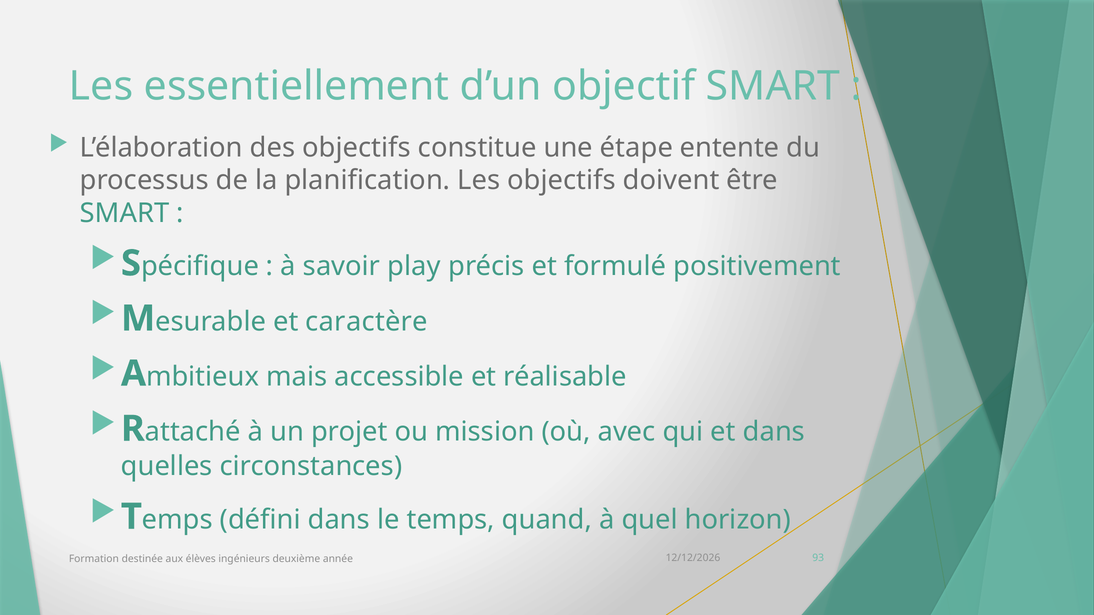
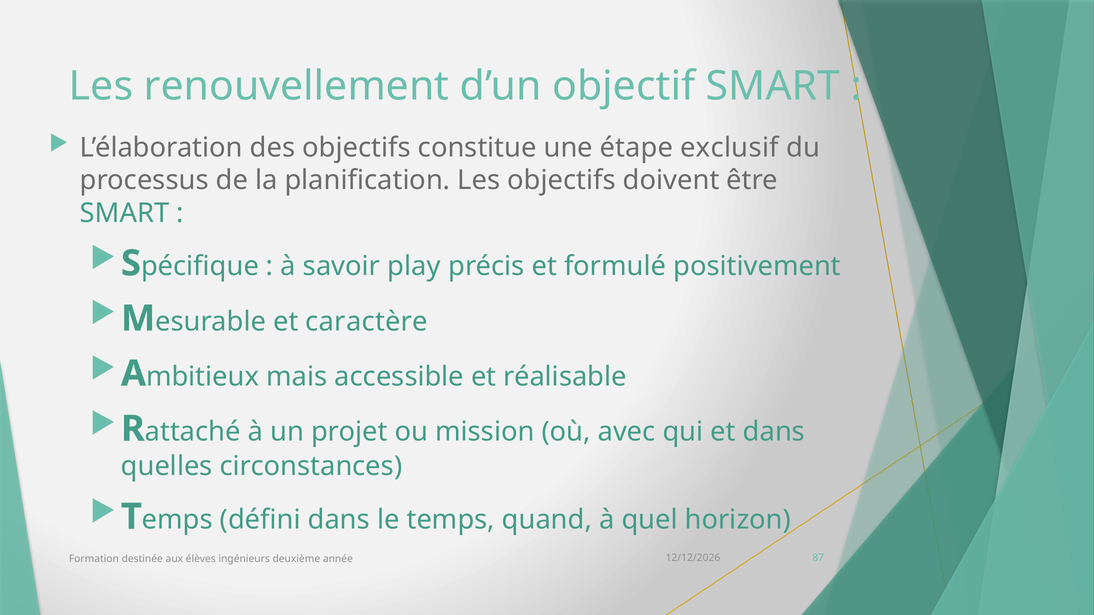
essentiellement: essentiellement -> renouvellement
entente: entente -> exclusif
93: 93 -> 87
